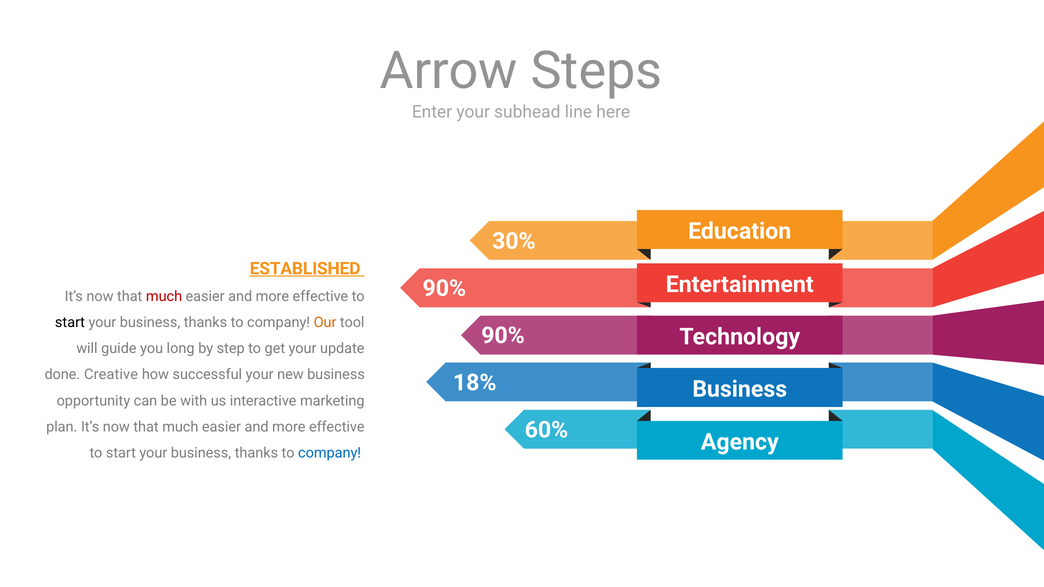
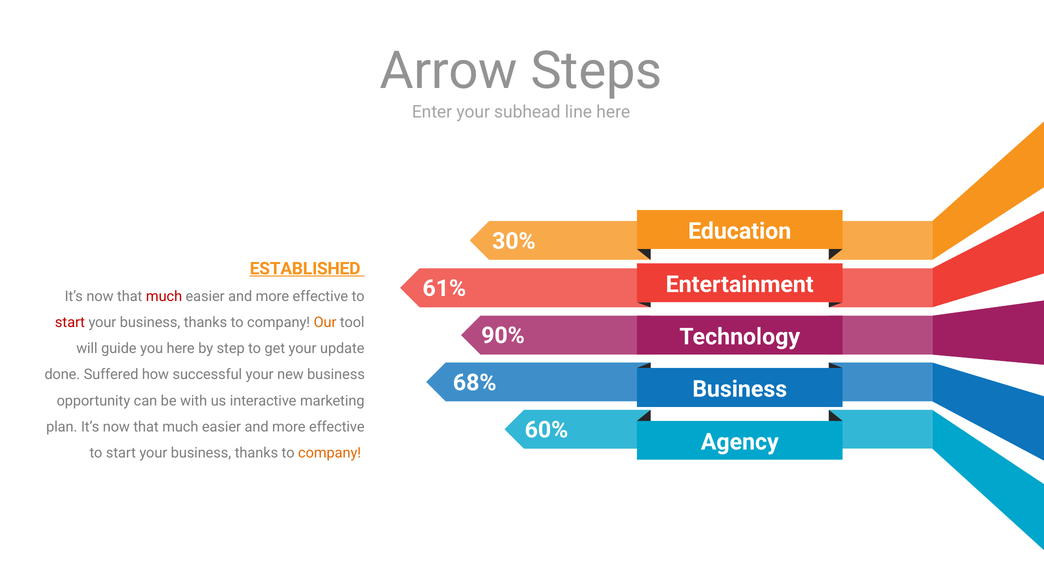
90% at (444, 288): 90% -> 61%
start at (70, 323) colour: black -> red
you long: long -> here
Creative: Creative -> Suffered
18%: 18% -> 68%
company at (330, 453) colour: blue -> orange
